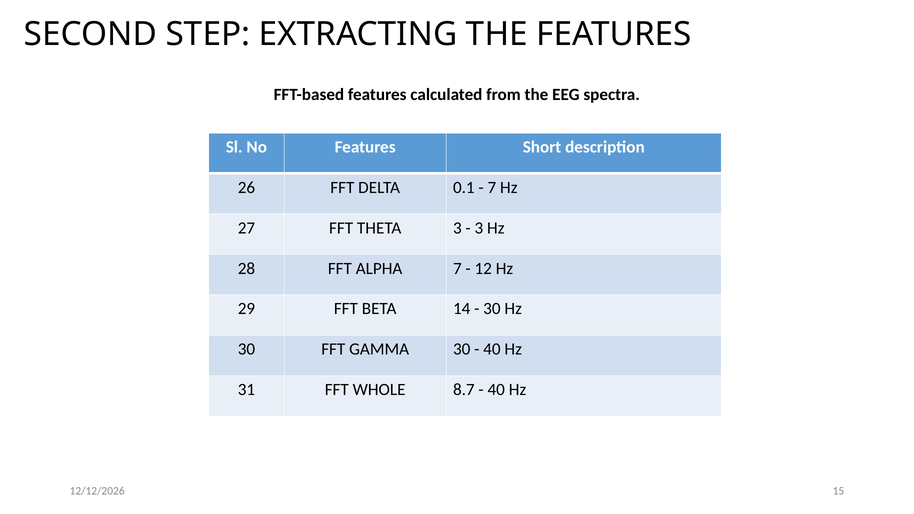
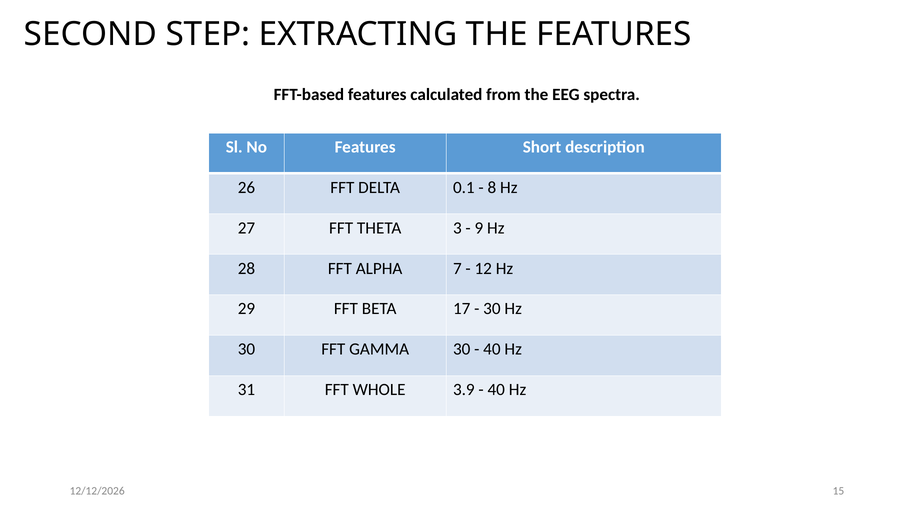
7 at (492, 187): 7 -> 8
3 at (479, 228): 3 -> 9
14: 14 -> 17
8.7: 8.7 -> 3.9
